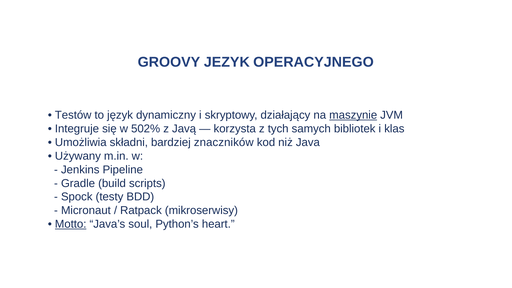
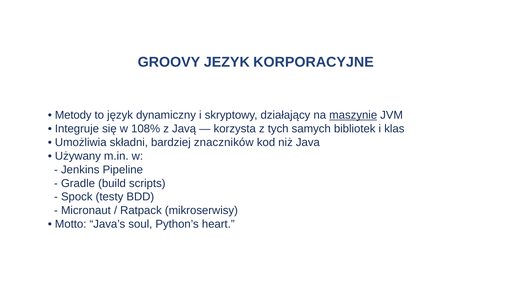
OPERACYJNEGO: OPERACYJNEGO -> KORPORACYJNE
Testów: Testów -> Metody
502%: 502% -> 108%
Motto underline: present -> none
